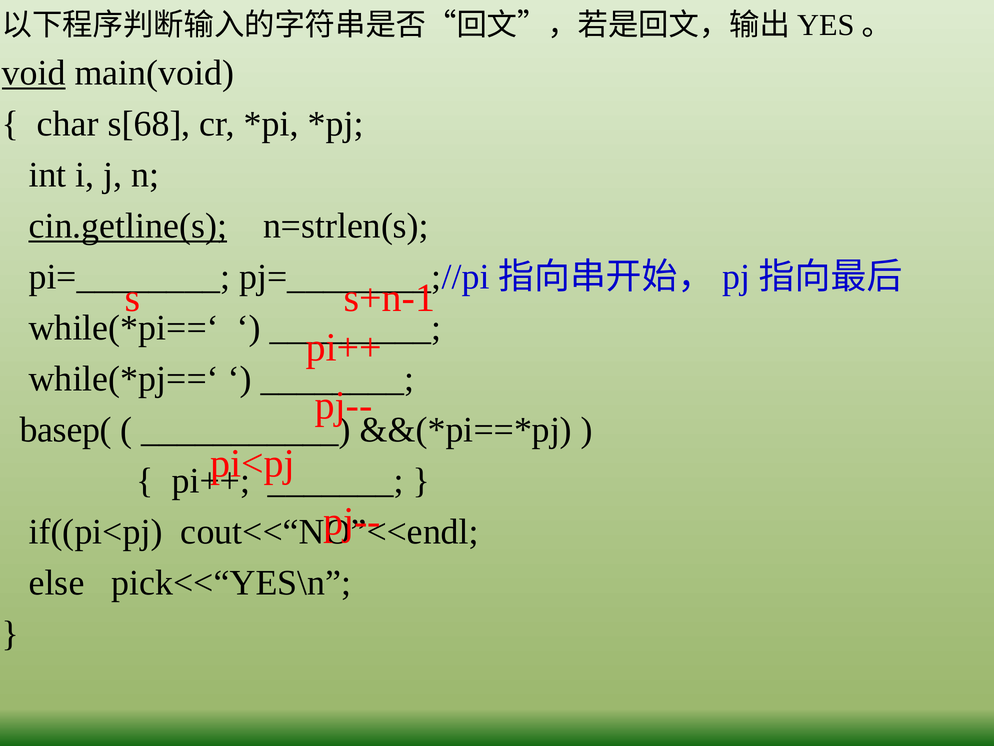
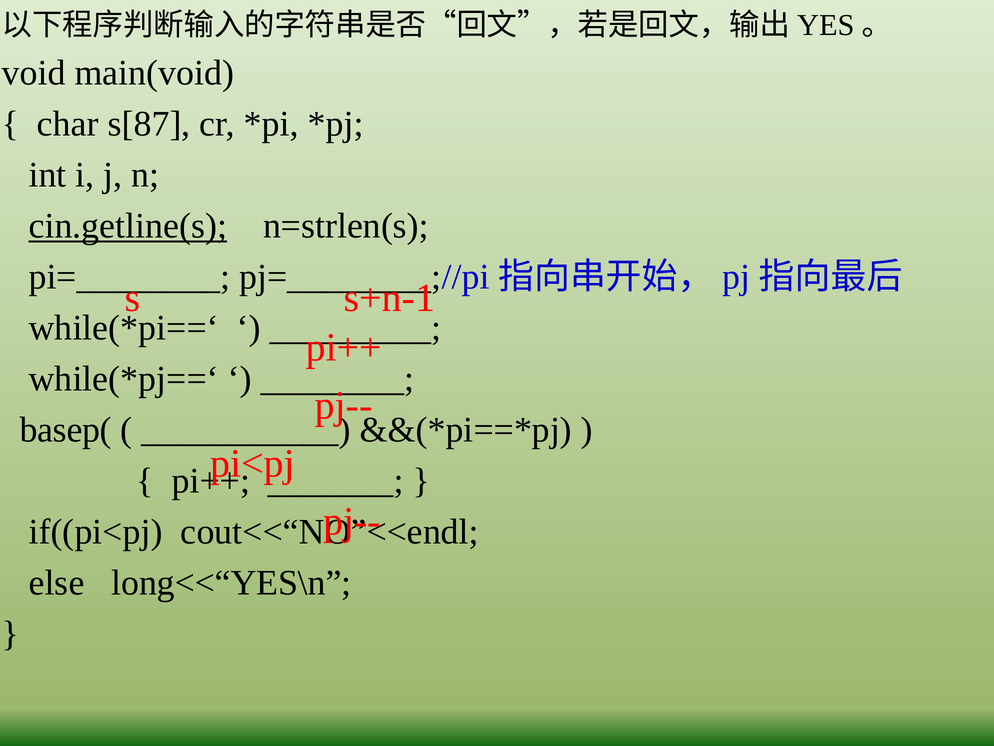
void underline: present -> none
s[68: s[68 -> s[87
pick<<“YES\n: pick<<“YES\n -> long<<“YES\n
